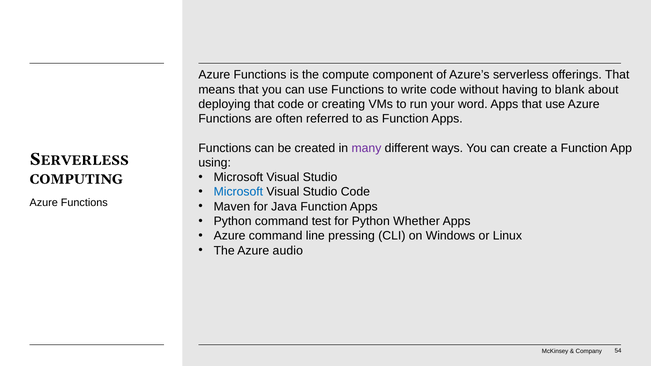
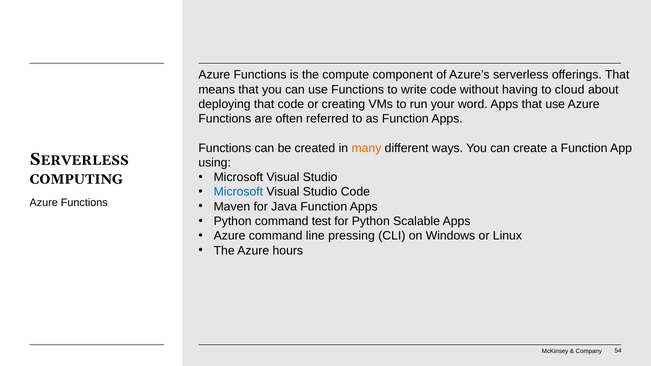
blank: blank -> cloud
many colour: purple -> orange
Whether: Whether -> Scalable
audio: audio -> hours
